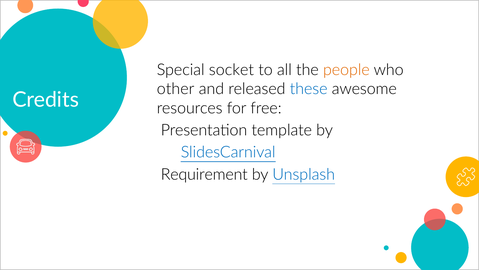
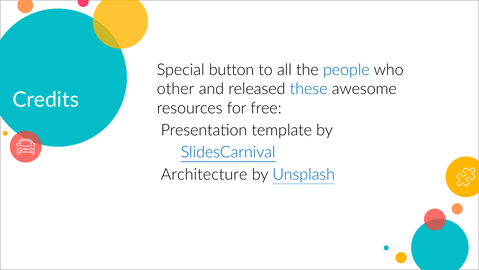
socket: socket -> button
people colour: orange -> blue
Requirement: Requirement -> Architecture
